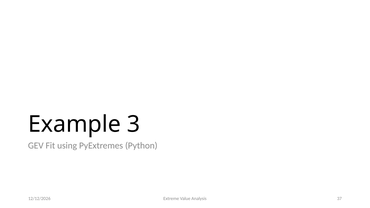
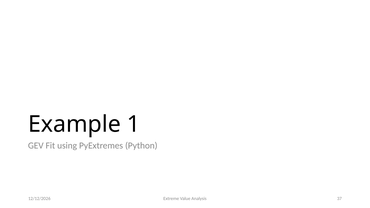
3: 3 -> 1
